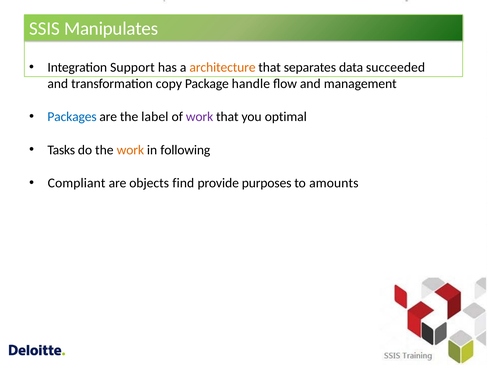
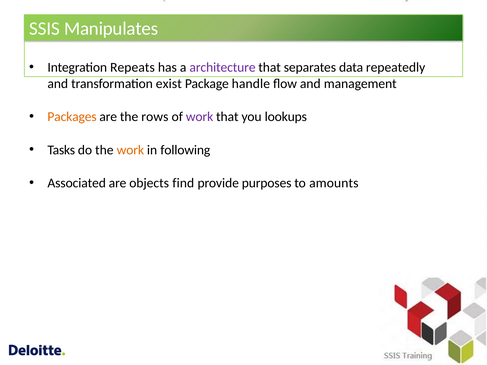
Support: Support -> Repeats
architecture colour: orange -> purple
succeeded: succeeded -> repeatedly
copy: copy -> exist
Packages colour: blue -> orange
label: label -> rows
optimal: optimal -> lookups
Compliant: Compliant -> Associated
